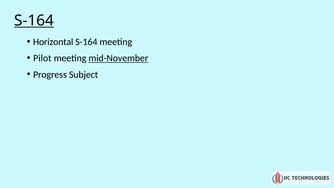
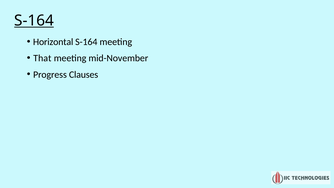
Pilot: Pilot -> That
mid-November underline: present -> none
Subject: Subject -> Clauses
